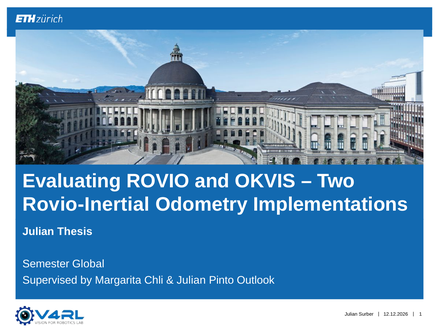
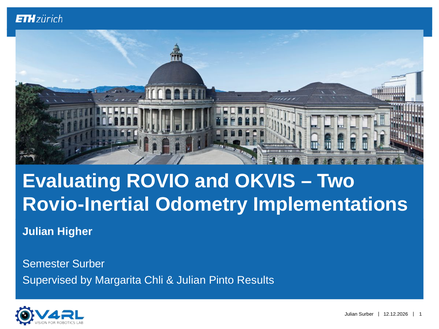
Thesis: Thesis -> Higher
Semester Global: Global -> Surber
Outlook: Outlook -> Results
